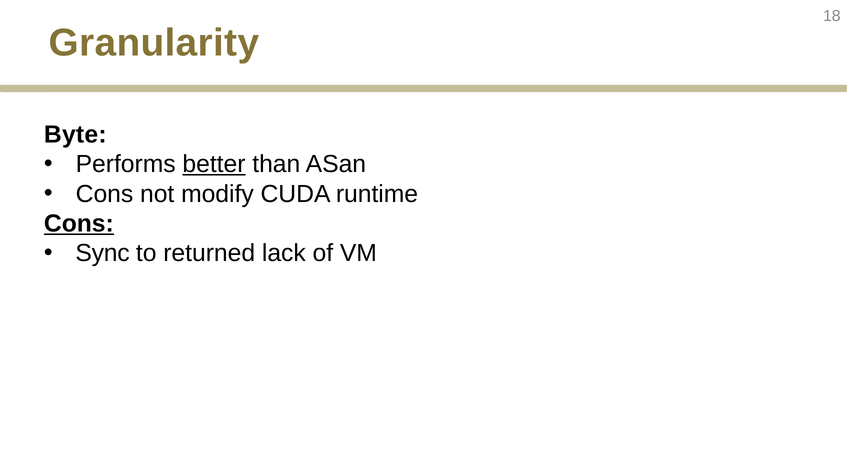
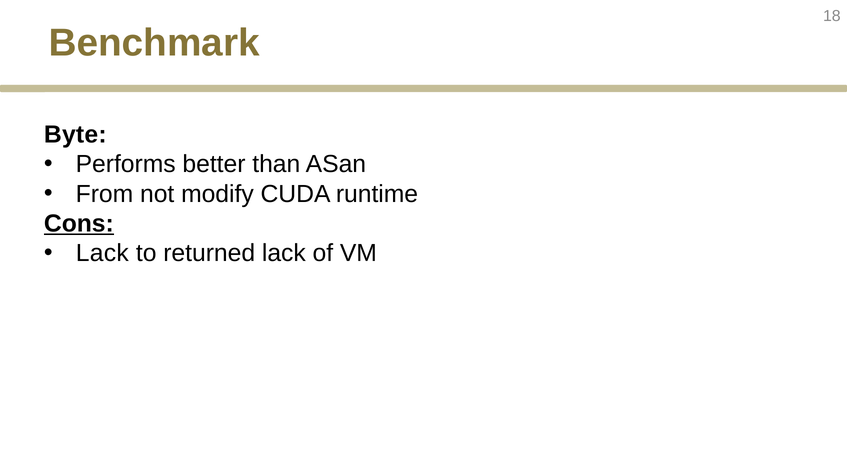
Granularity: Granularity -> Benchmark
better underline: present -> none
Cons at (105, 194): Cons -> From
Sync at (103, 253): Sync -> Lack
